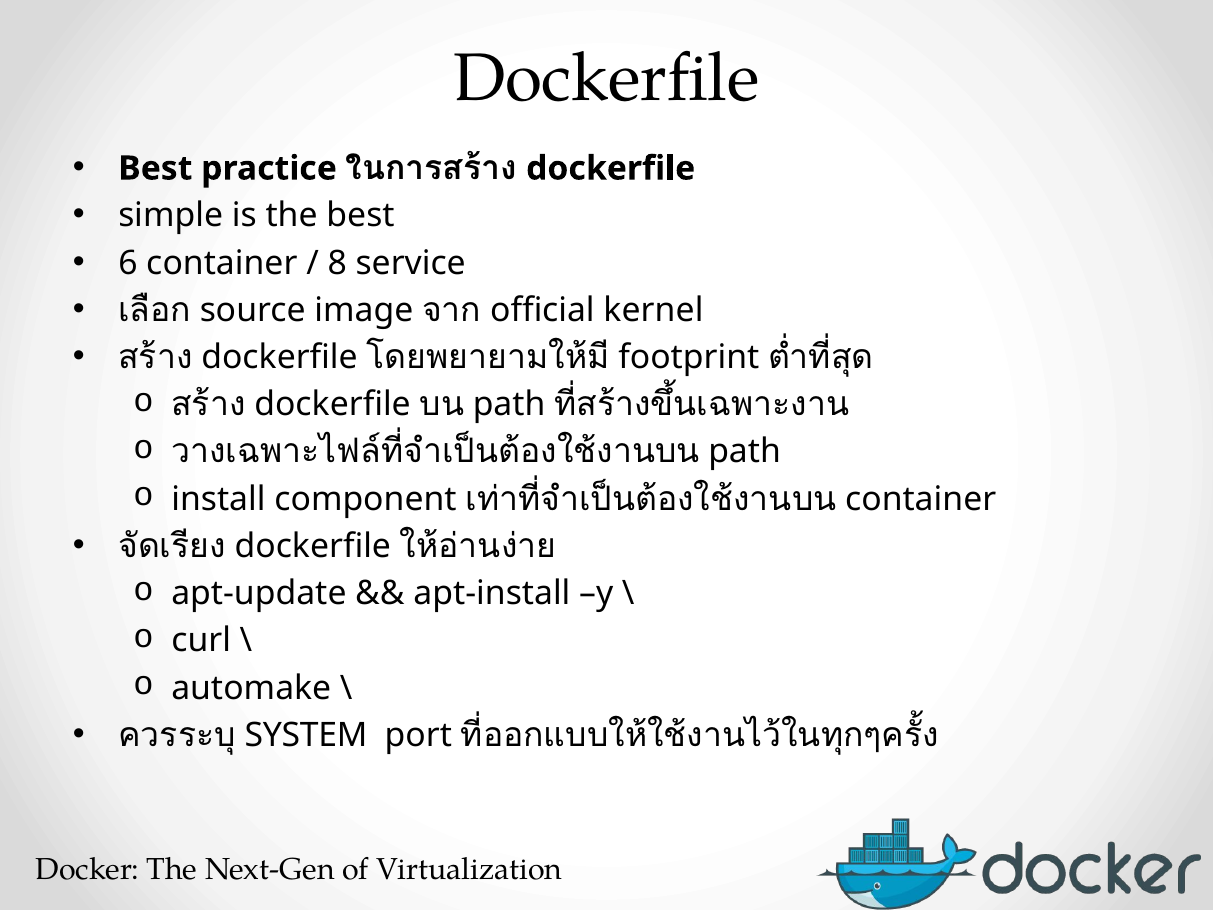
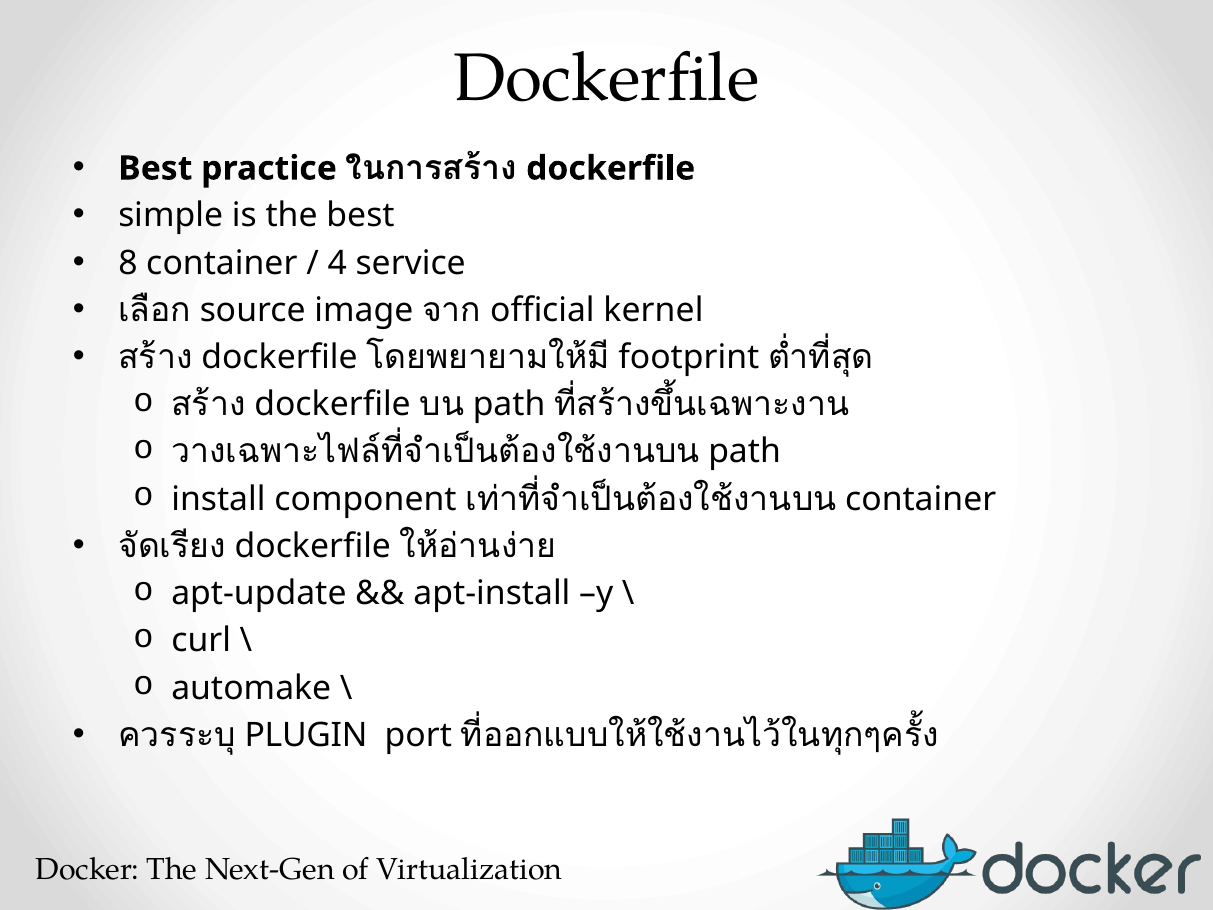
6: 6 -> 8
8: 8 -> 4
SYSTEM: SYSTEM -> PLUGIN
